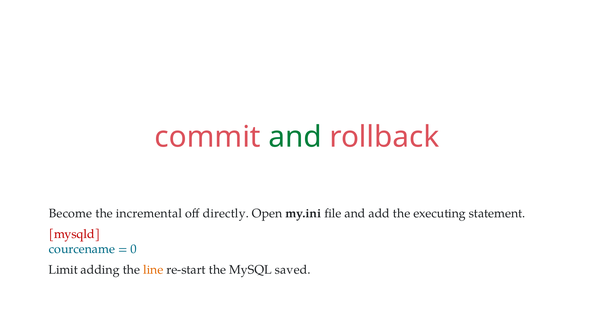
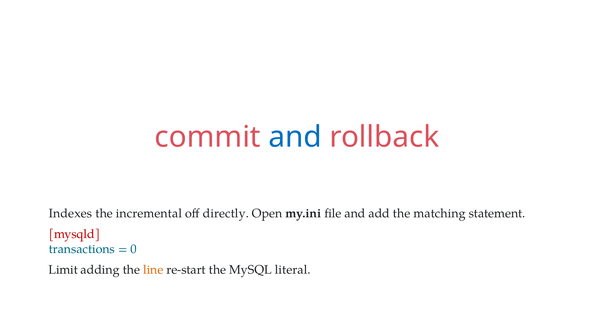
and at (295, 137) colour: green -> blue
Become: Become -> Indexes
executing: executing -> matching
courcename: courcename -> transactions
saved: saved -> literal
